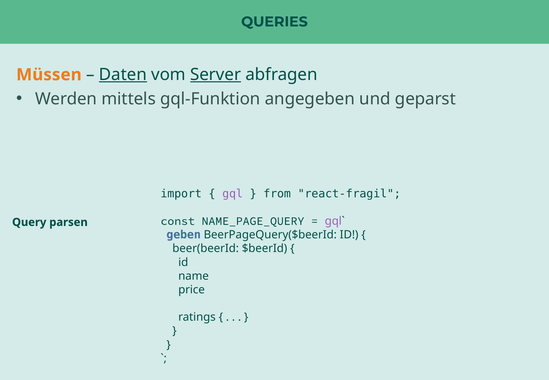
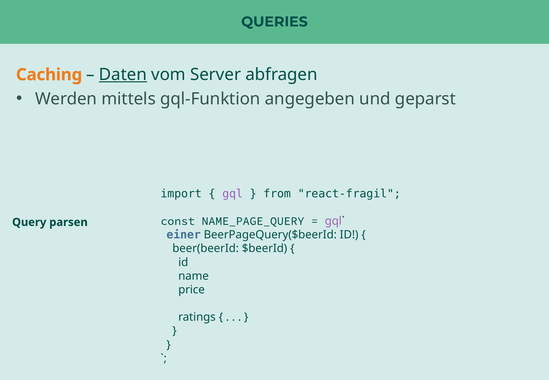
Müssen: Müssen -> Caching
Server underline: present -> none
geben: geben -> einer
